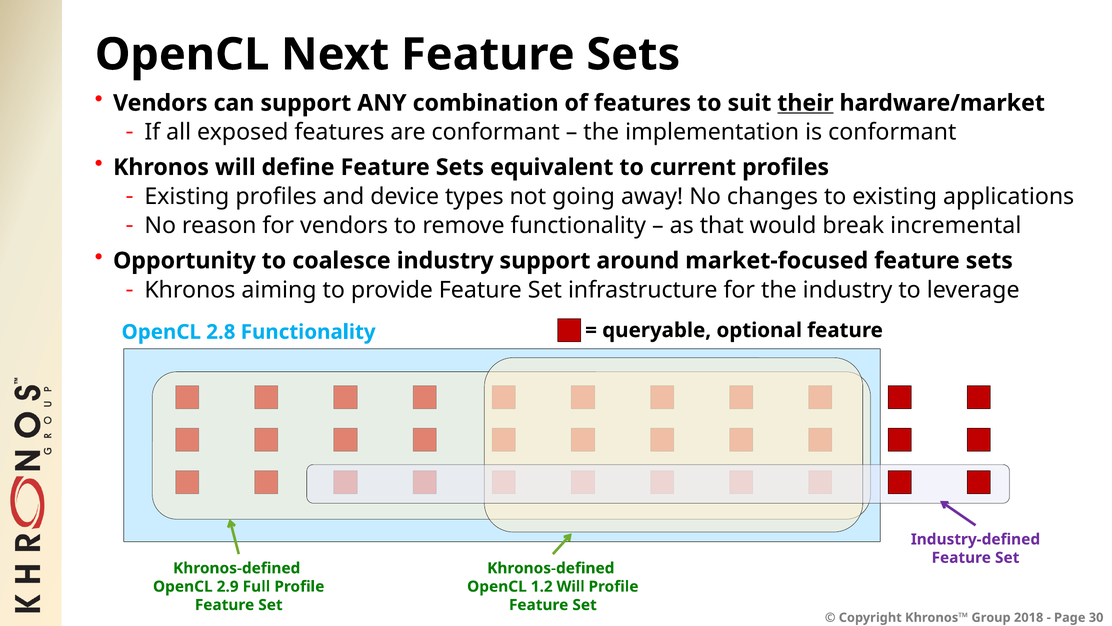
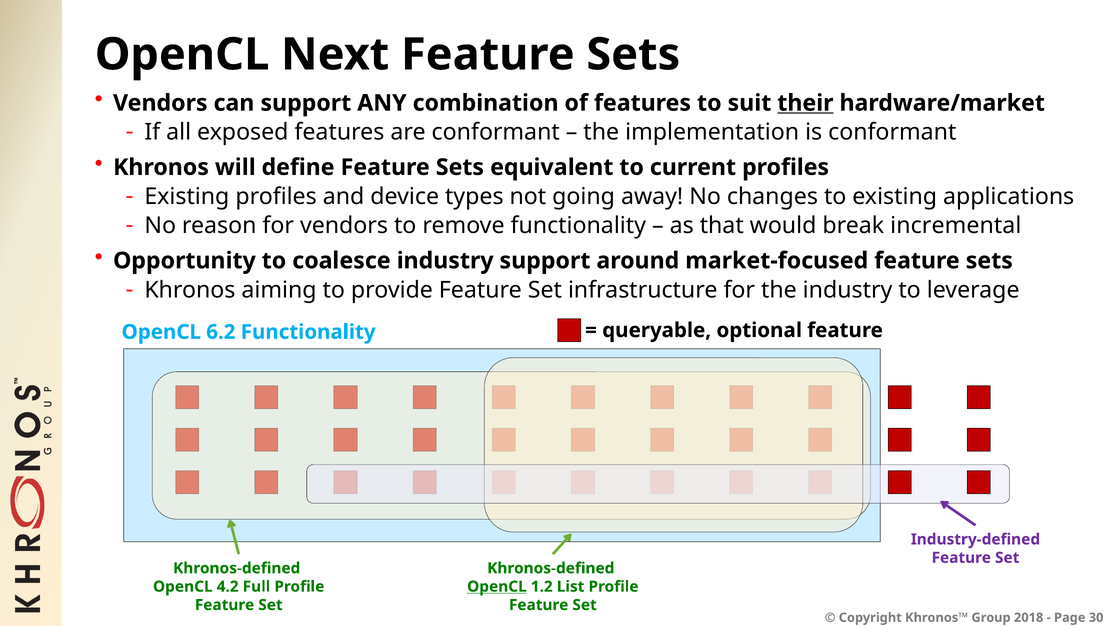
2.8: 2.8 -> 6.2
2.9: 2.9 -> 4.2
OpenCL at (497, 586) underline: none -> present
1.2 Will: Will -> List
